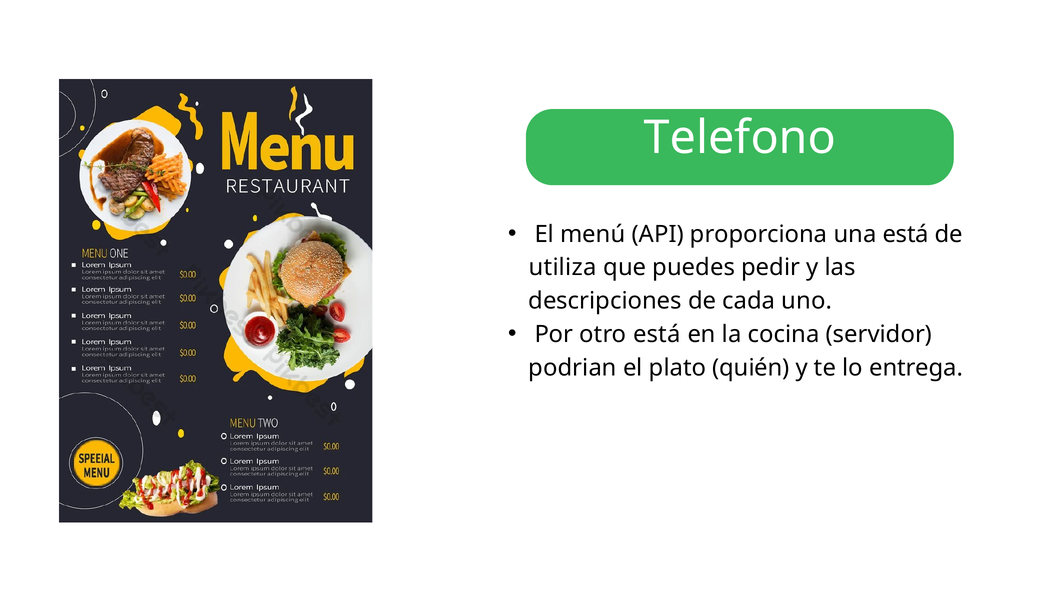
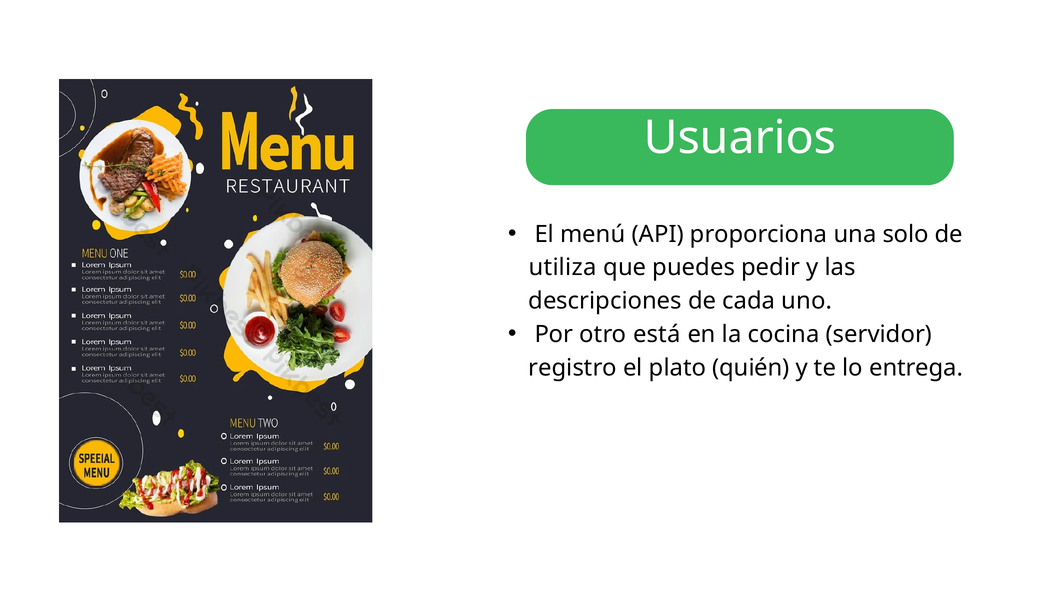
Telefono: Telefono -> Usuarios
una está: está -> solo
podrian: podrian -> registro
